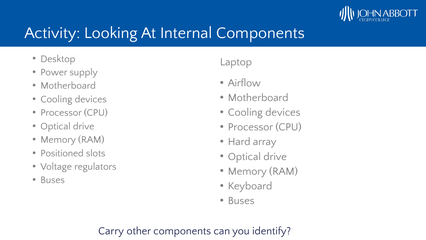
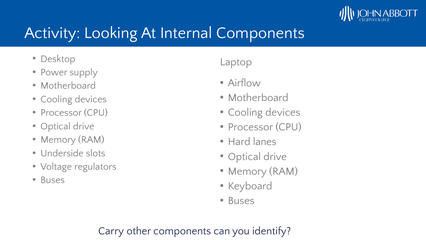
array: array -> lanes
Positioned: Positioned -> Underside
